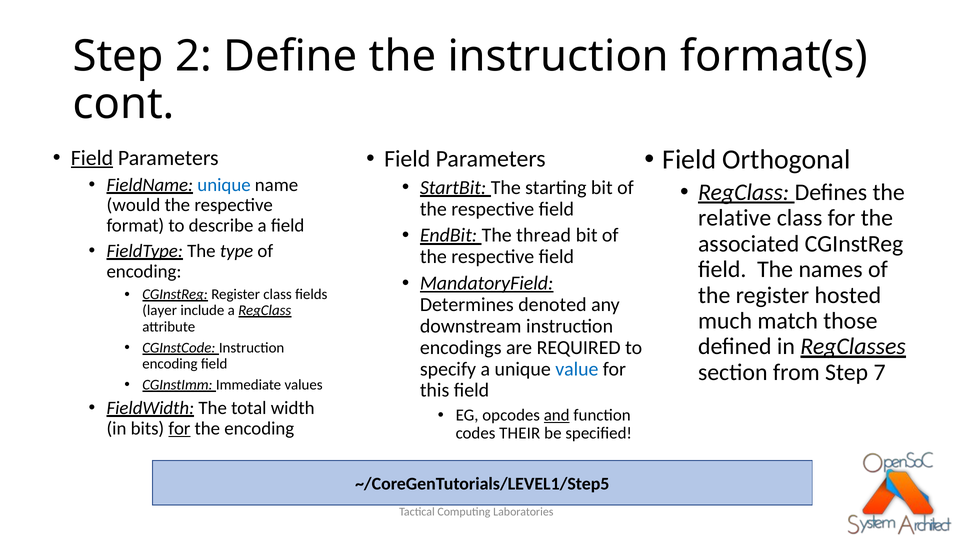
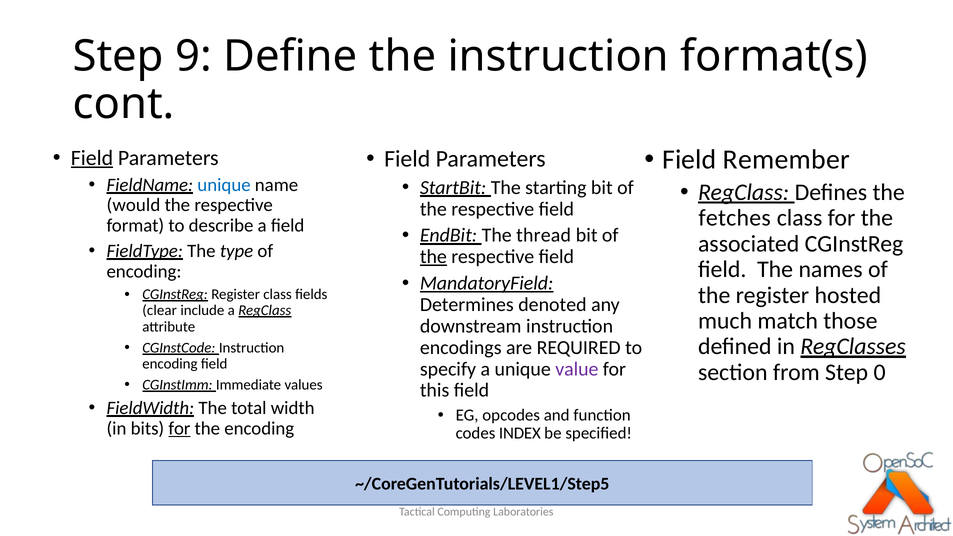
2: 2 -> 9
Orthogonal: Orthogonal -> Remember
relative: relative -> fetches
the at (433, 257) underline: none -> present
layer: layer -> clear
value colour: blue -> purple
7: 7 -> 0
and underline: present -> none
THEIR: THEIR -> INDEX
